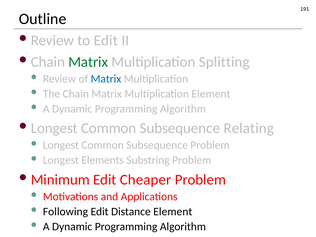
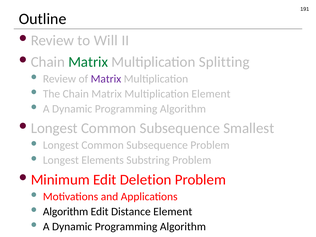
to Edit: Edit -> Will
Matrix at (106, 79) colour: blue -> purple
Relating: Relating -> Smallest
Cheaper: Cheaper -> Deletion
Following at (65, 212): Following -> Algorithm
